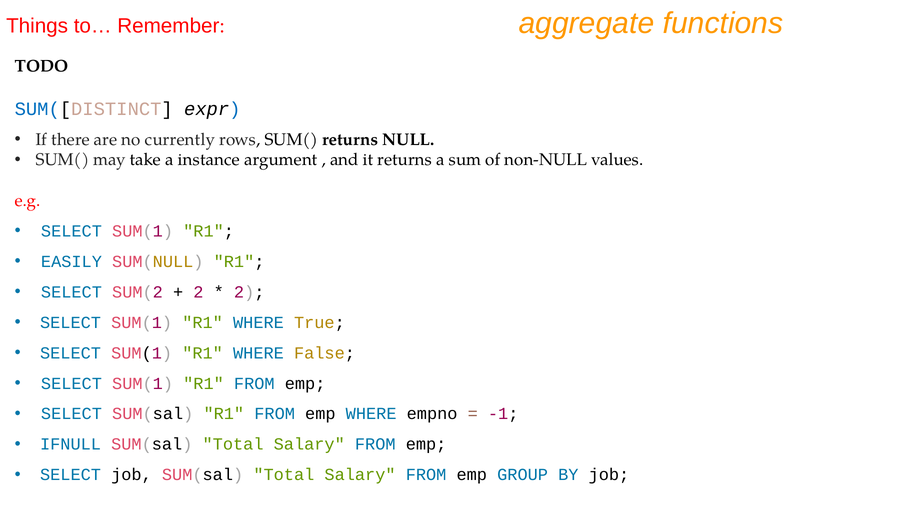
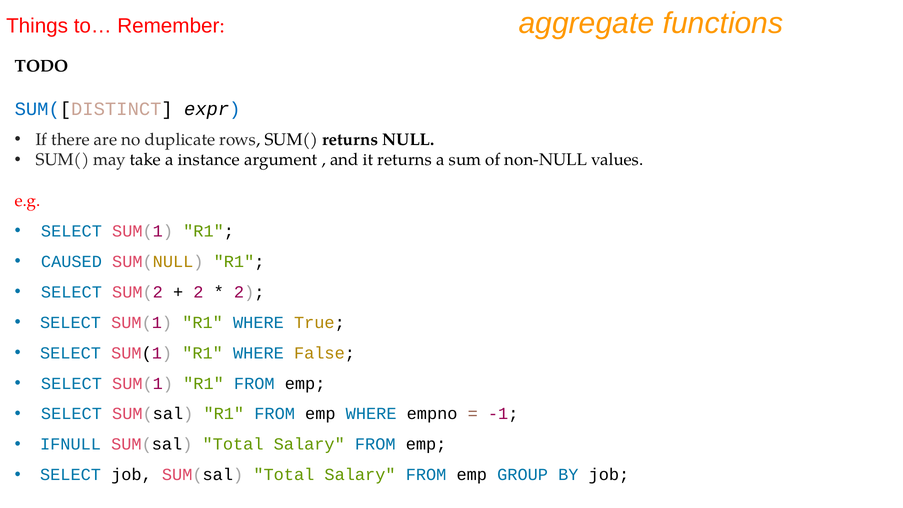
currently: currently -> duplicate
EASILY: EASILY -> CAUSED
